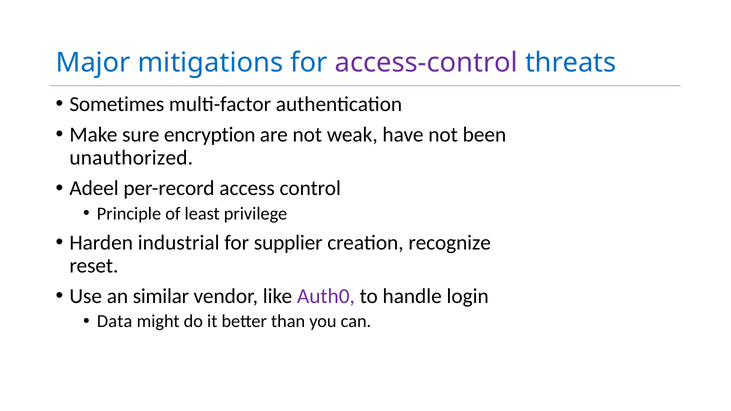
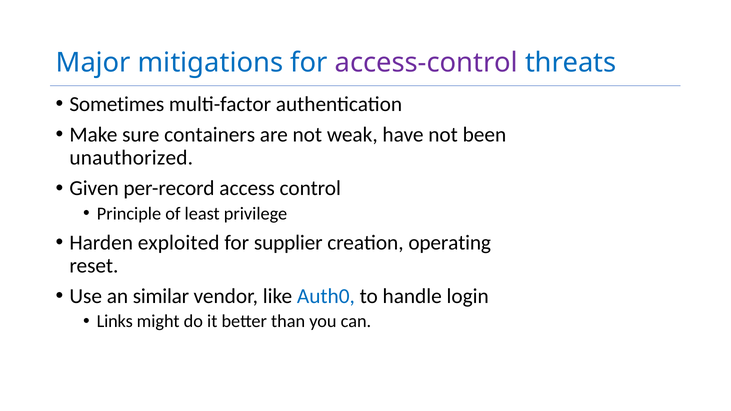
encryption: encryption -> containers
Adeel: Adeel -> Given
industrial: industrial -> exploited
recognize: recognize -> operating
Auth0 colour: purple -> blue
Data: Data -> Links
